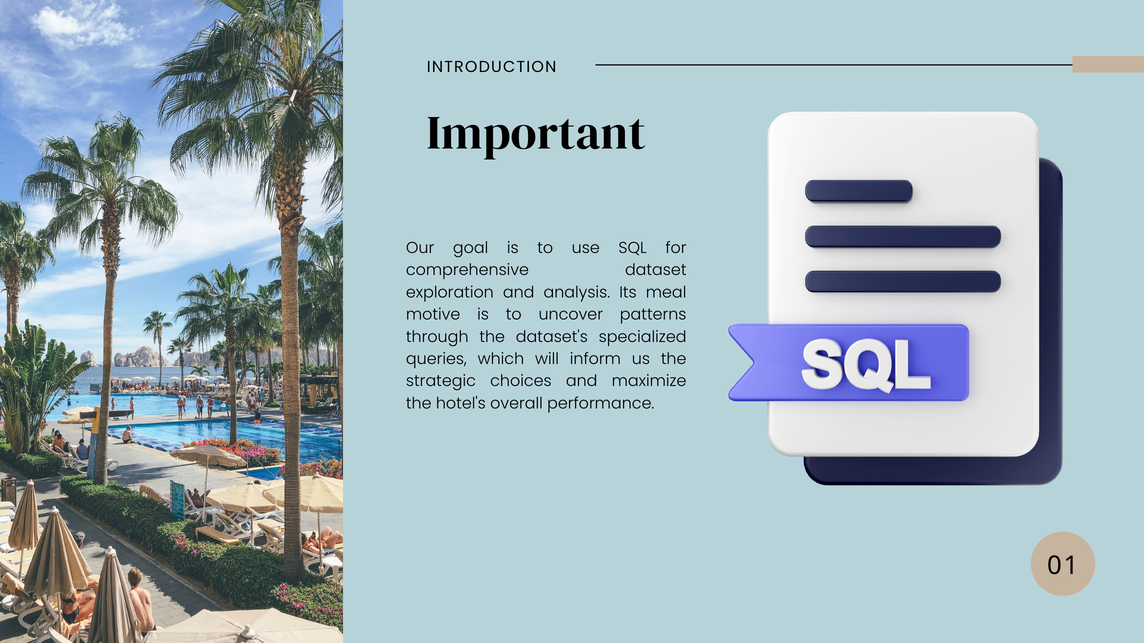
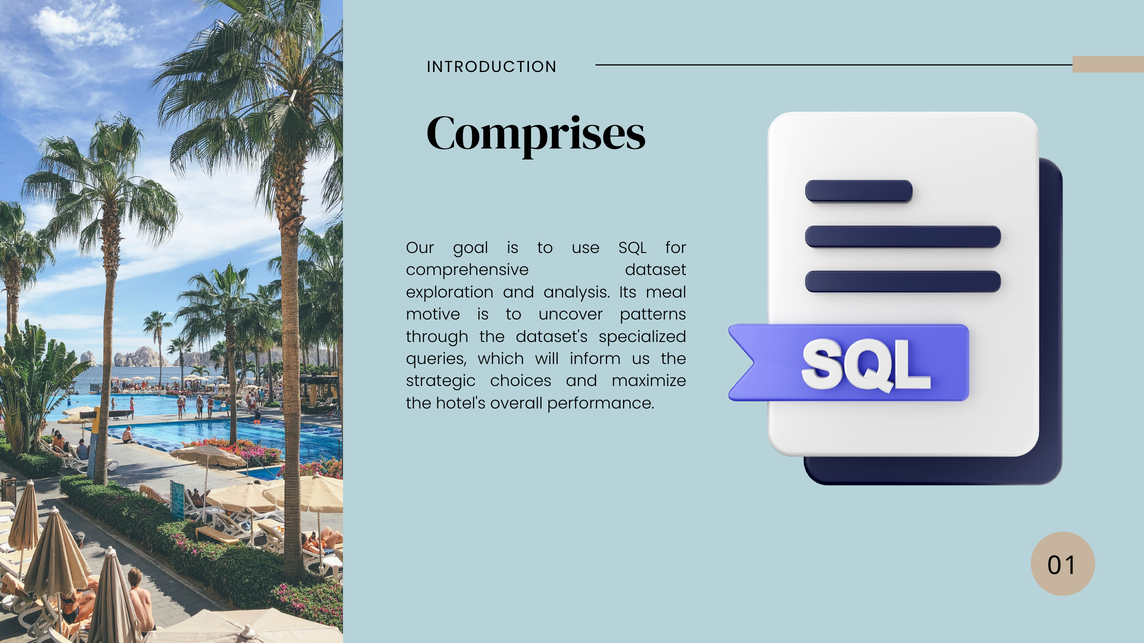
Important: Important -> Comprises
